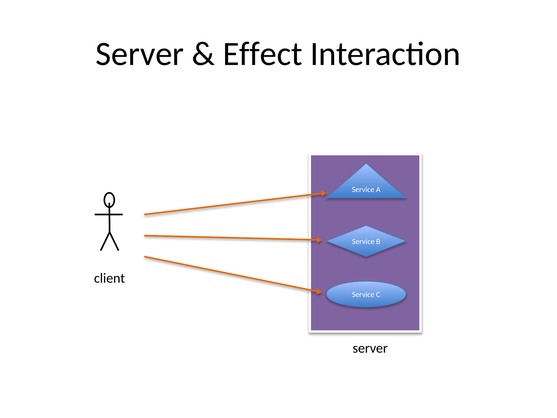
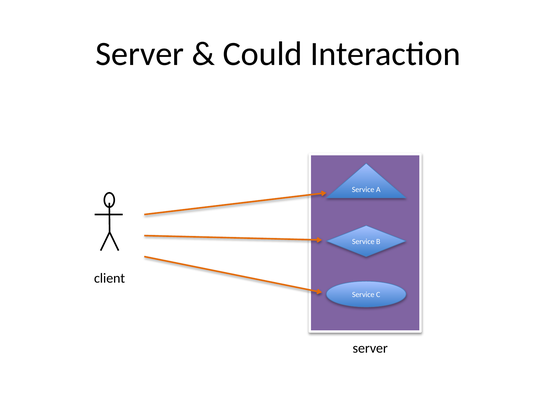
Effect: Effect -> Could
